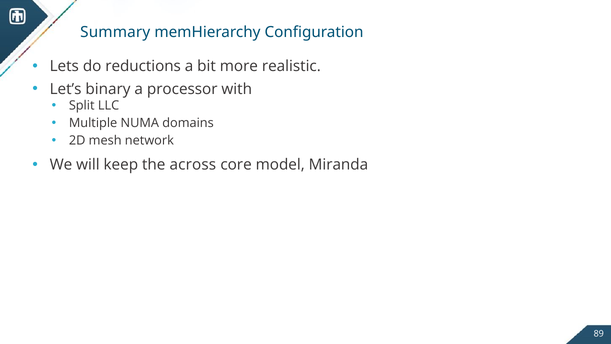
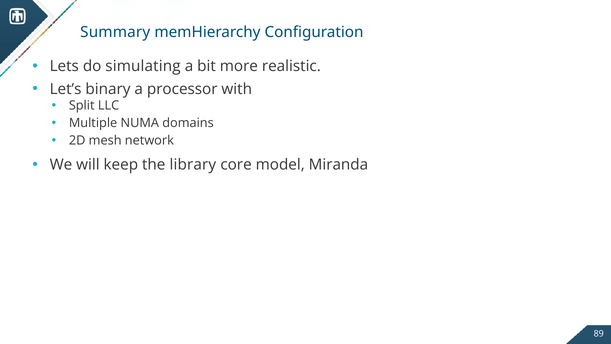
reductions: reductions -> simulating
across: across -> library
